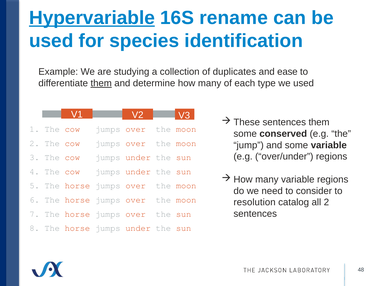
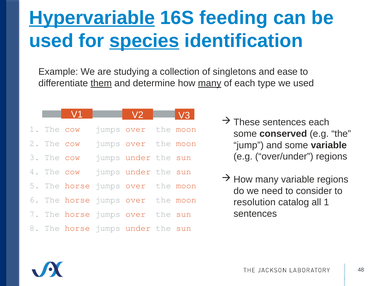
rename: rename -> feeding
species underline: none -> present
duplicates: duplicates -> singletons
many at (210, 83) underline: none -> present
sentences them: them -> each
all 2: 2 -> 1
